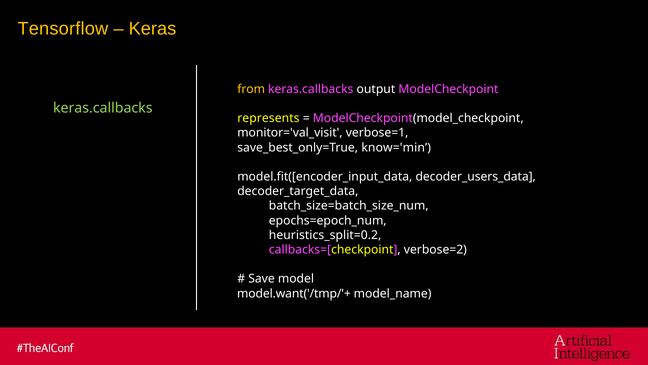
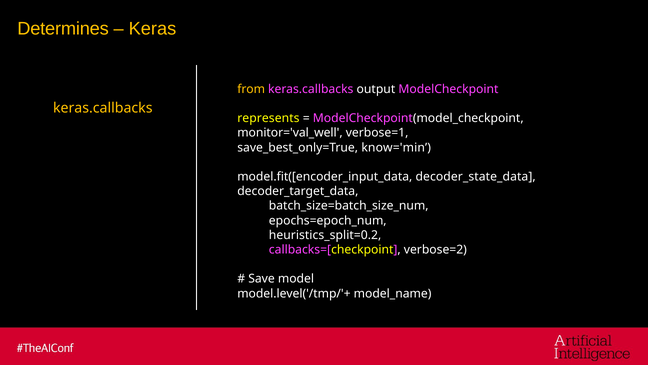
Tensorflow: Tensorflow -> Determines
keras.callbacks at (103, 108) colour: light green -> yellow
monitor='val_visit: monitor='val_visit -> monitor='val_well
decoder_users_data: decoder_users_data -> decoder_state_data
model.want('/tmp/'+: model.want('/tmp/'+ -> model.level('/tmp/'+
